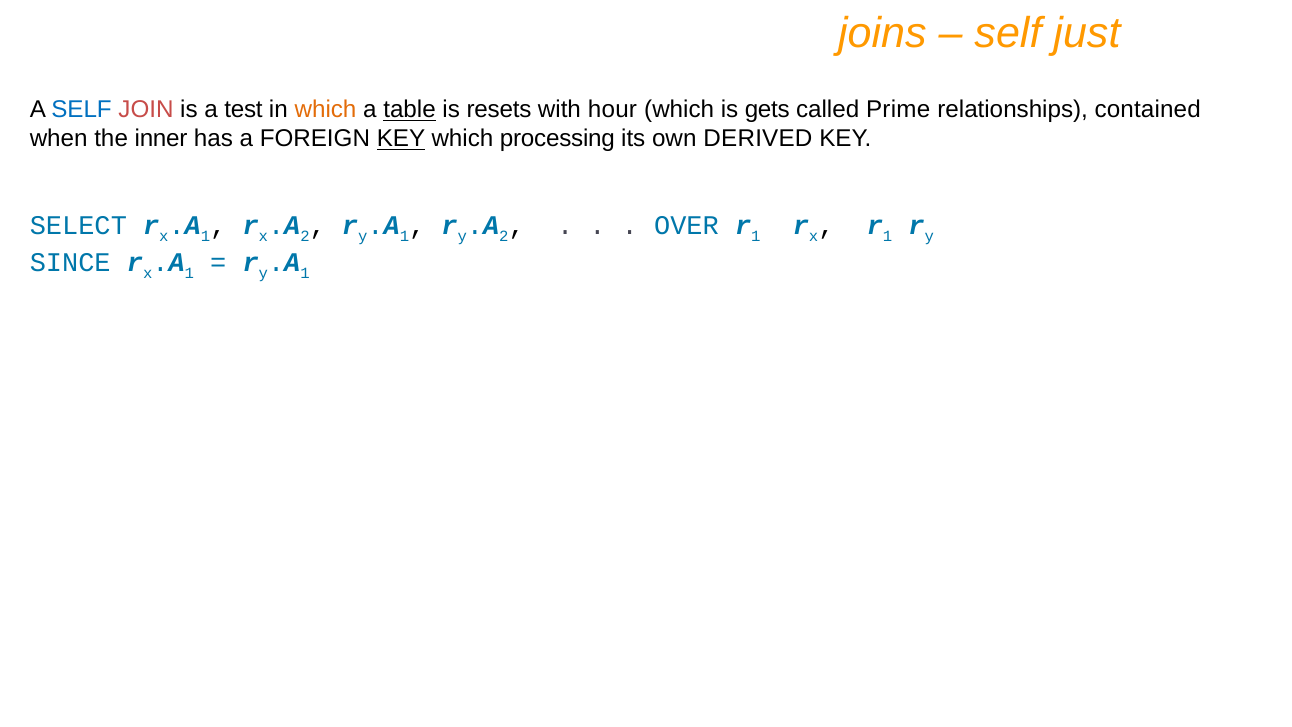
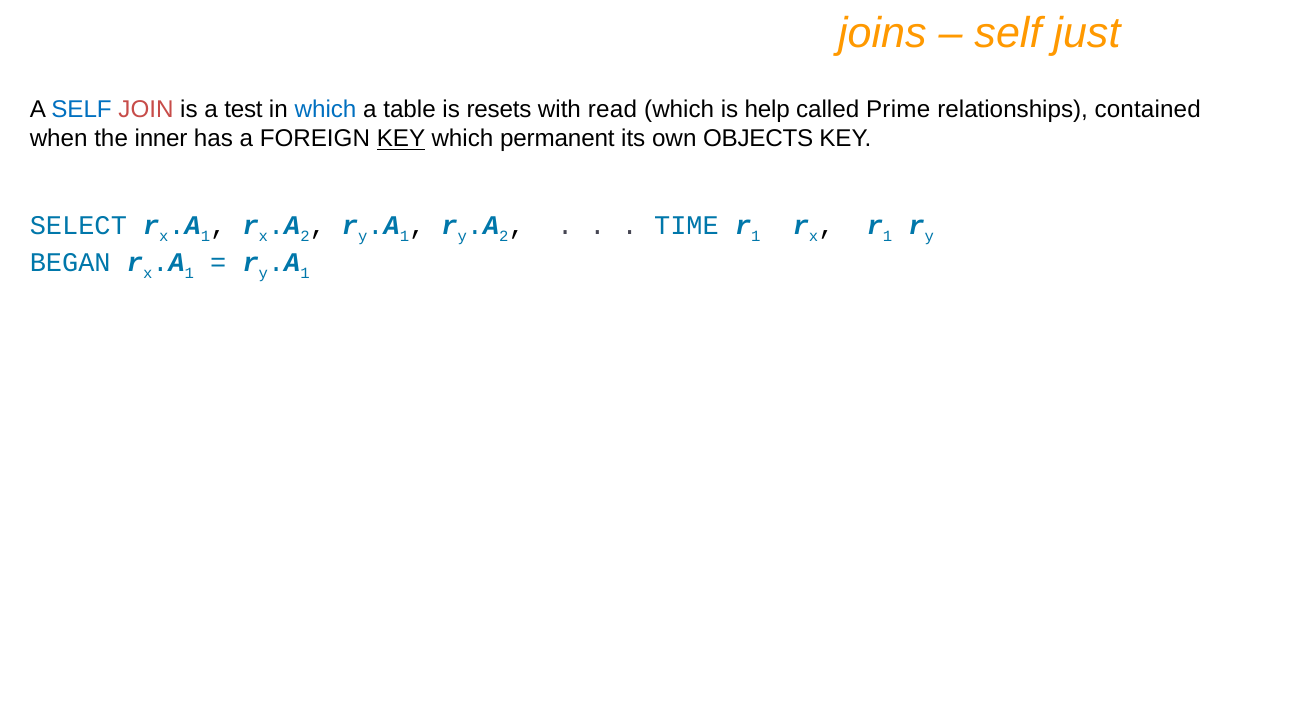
which at (326, 110) colour: orange -> blue
table underline: present -> none
hour: hour -> read
gets: gets -> help
processing: processing -> permanent
DERIVED: DERIVED -> OBJECTS
OVER: OVER -> TIME
SINCE: SINCE -> BEGAN
